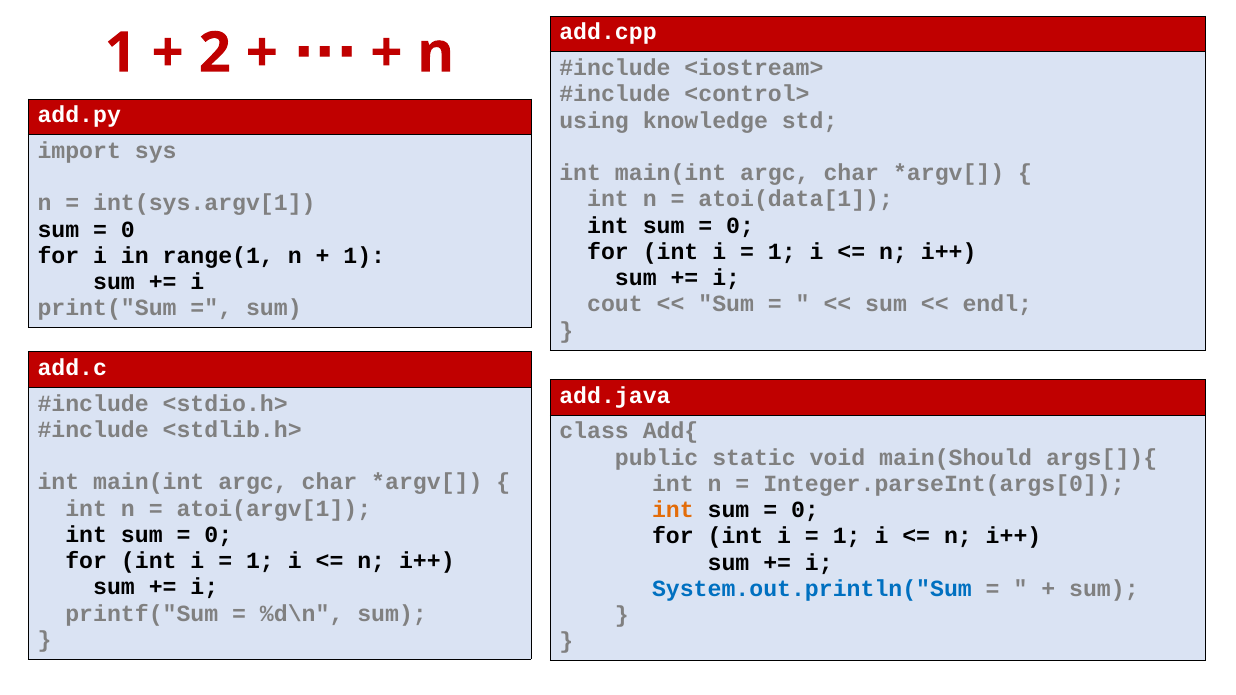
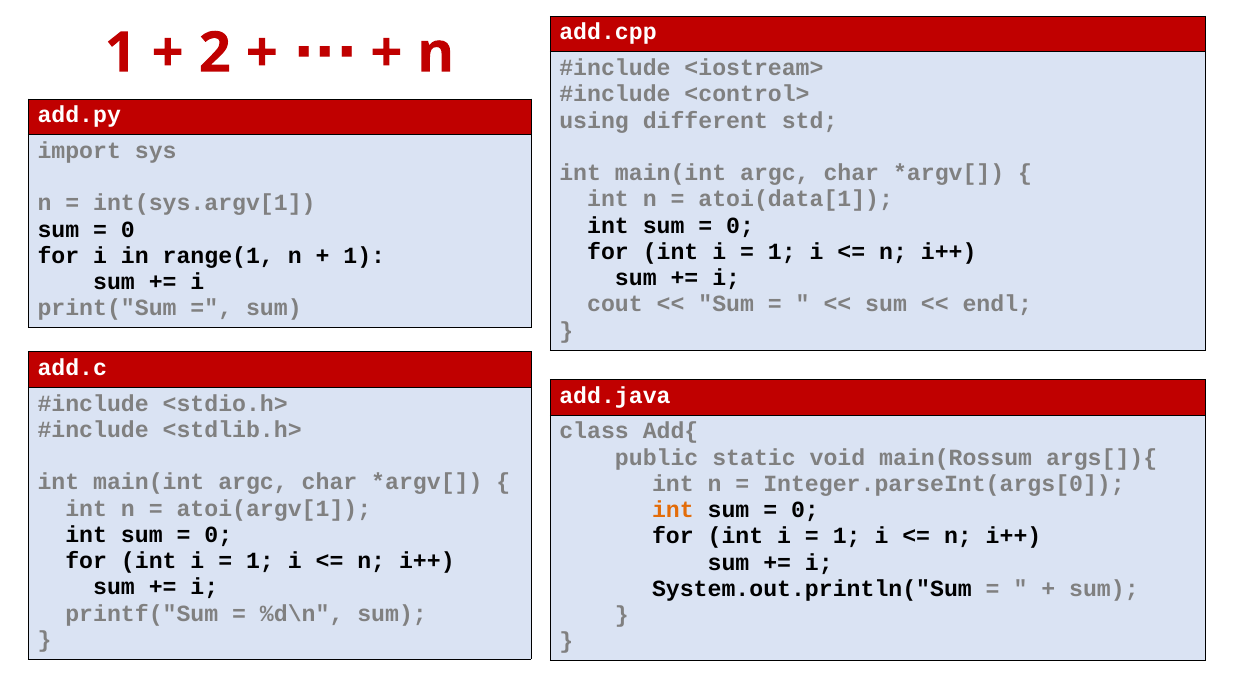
knowledge: knowledge -> different
main(Should: main(Should -> main(Rossum
System.out.println("Sum colour: blue -> black
